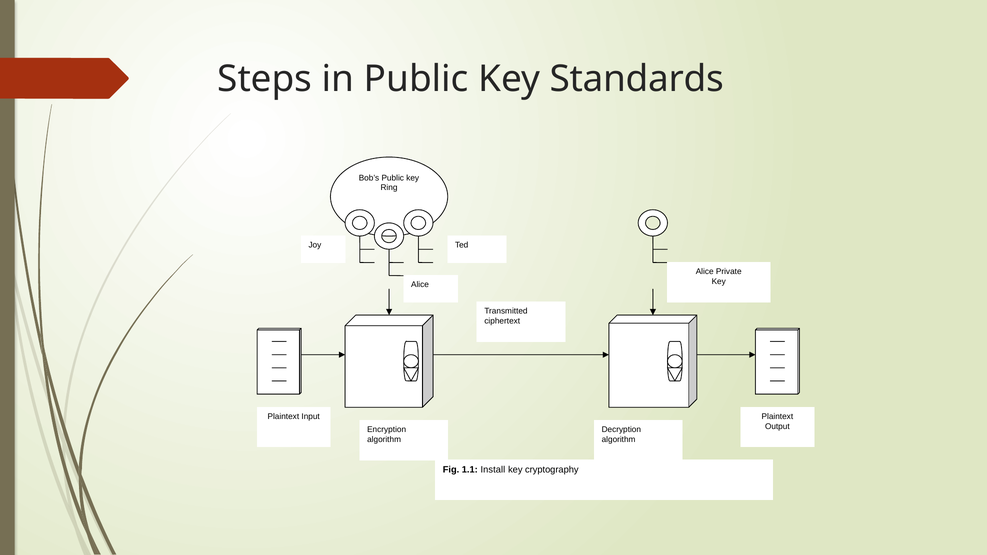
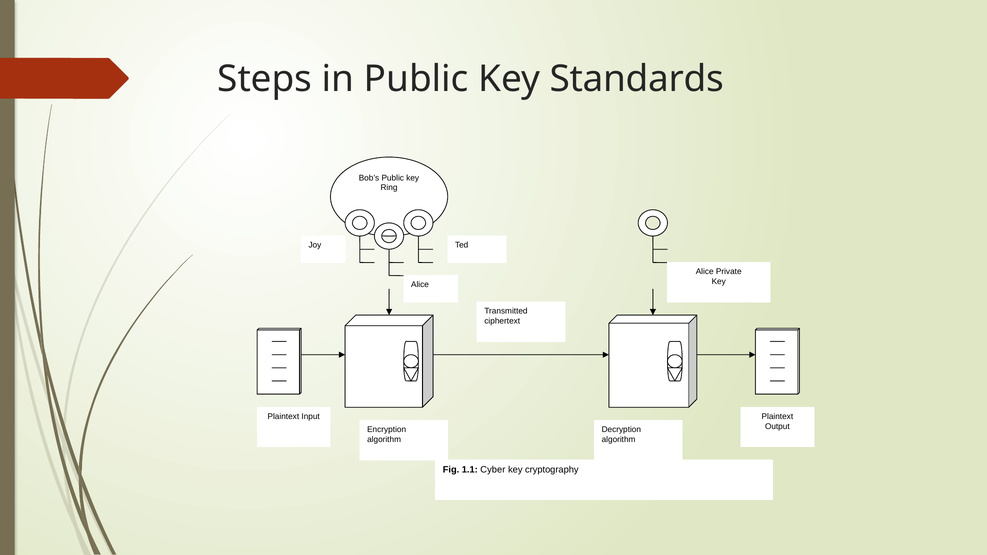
Install: Install -> Cyber
